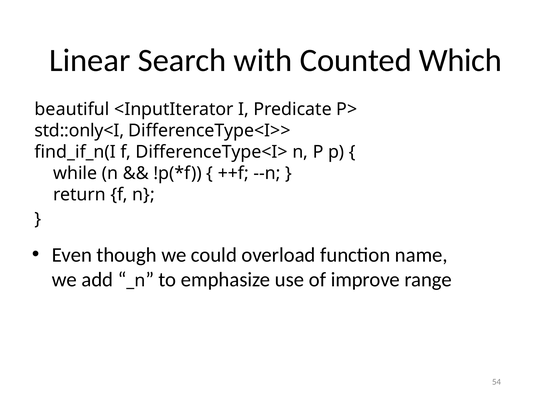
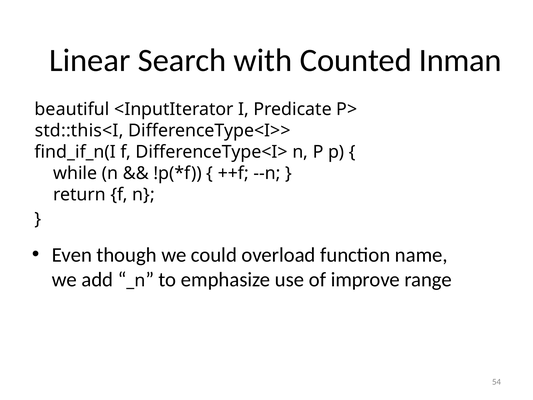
Which: Which -> Inman
std::only<I: std::only<I -> std::this<I
